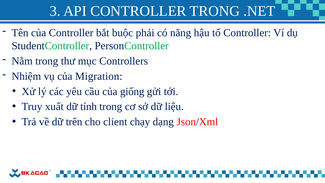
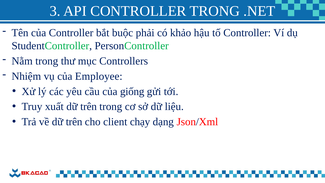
năng: năng -> khảo
Migration: Migration -> Employee
xuất dữ tính: tính -> trên
